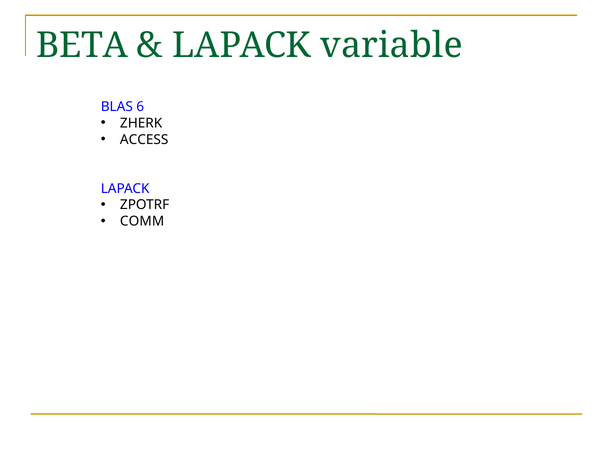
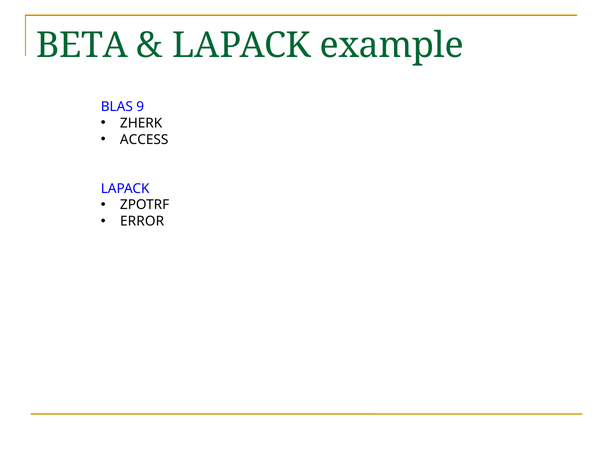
variable: variable -> example
6: 6 -> 9
COMM: COMM -> ERROR
